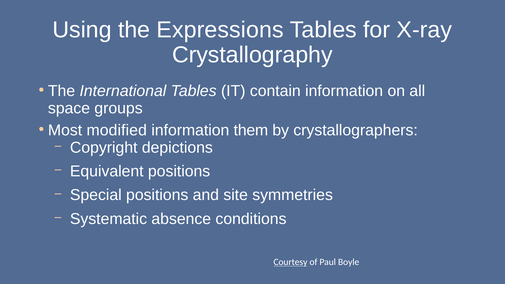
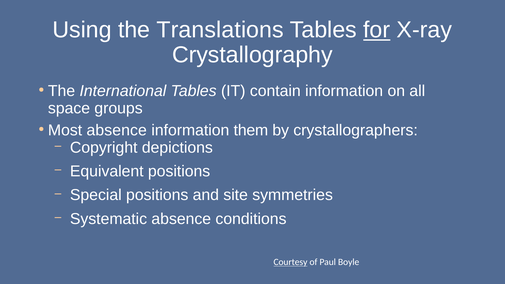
Expressions: Expressions -> Translations
for underline: none -> present
Most modified: modified -> absence
